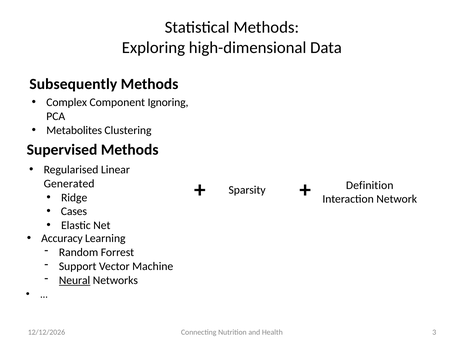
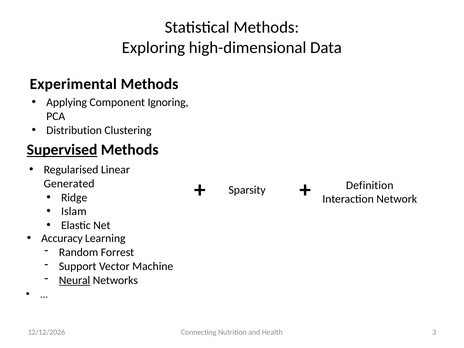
Subsequently: Subsequently -> Experimental
Complex: Complex -> Applying
Metabolites: Metabolites -> Distribution
Supervised underline: none -> present
Cases: Cases -> Islam
